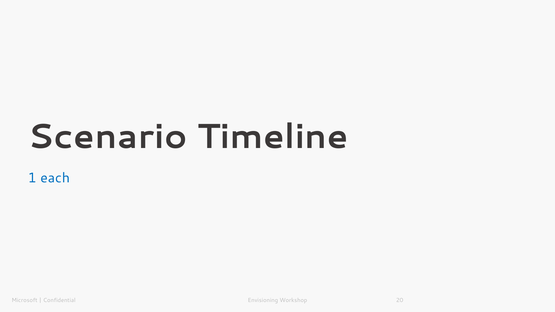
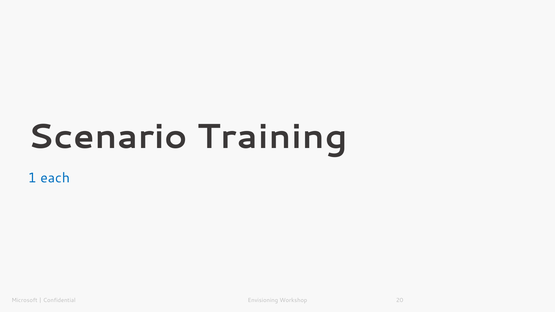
Timeline: Timeline -> Training
